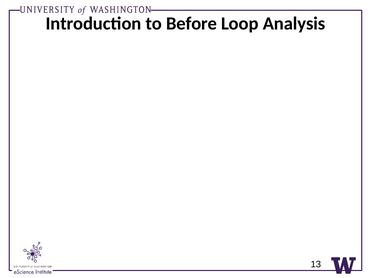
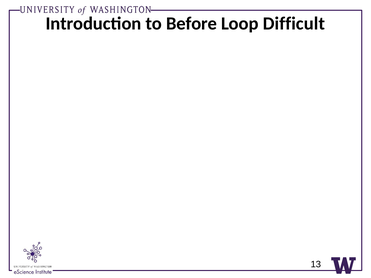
Analysis: Analysis -> Difficult
